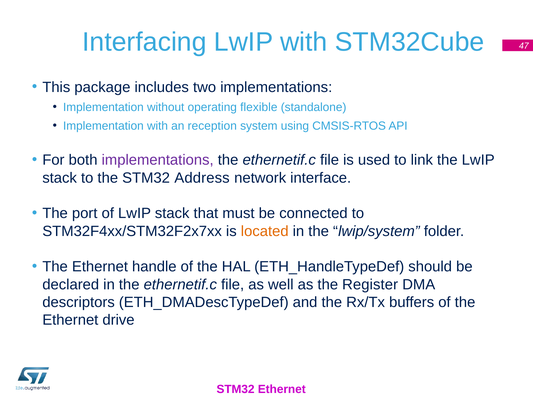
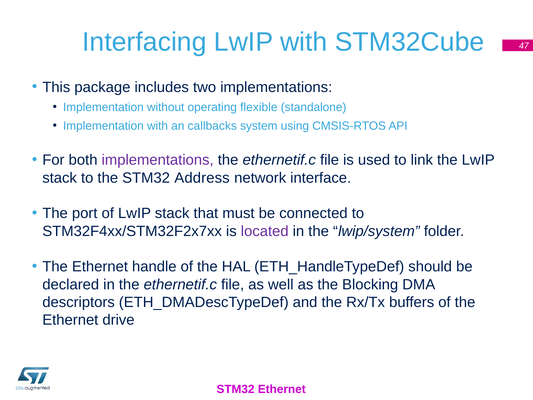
reception: reception -> callbacks
located colour: orange -> purple
Register: Register -> Blocking
